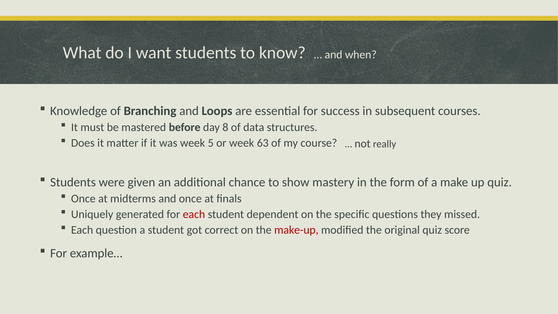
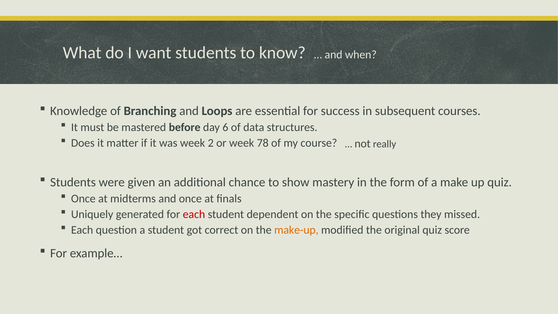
8: 8 -> 6
5: 5 -> 2
63: 63 -> 78
make-up colour: red -> orange
